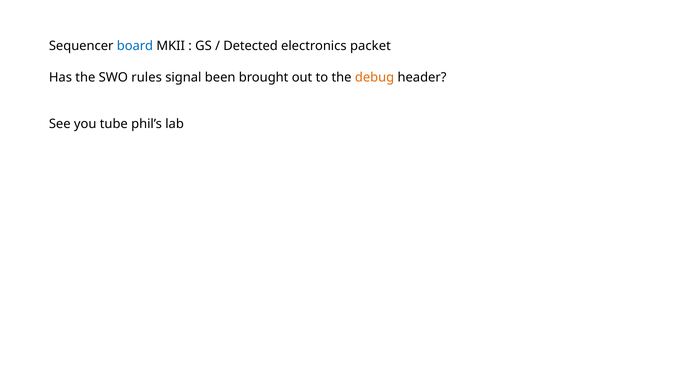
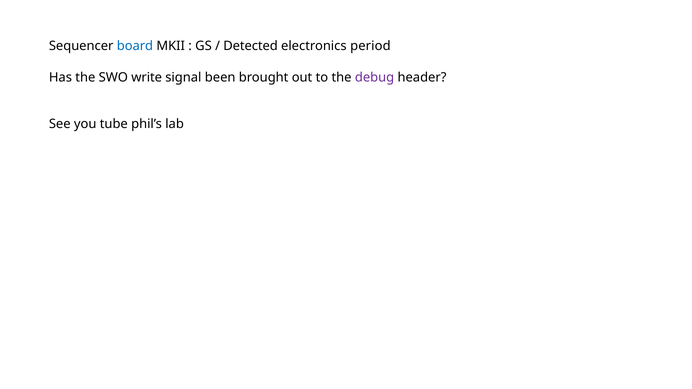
packet: packet -> period
rules: rules -> write
debug colour: orange -> purple
